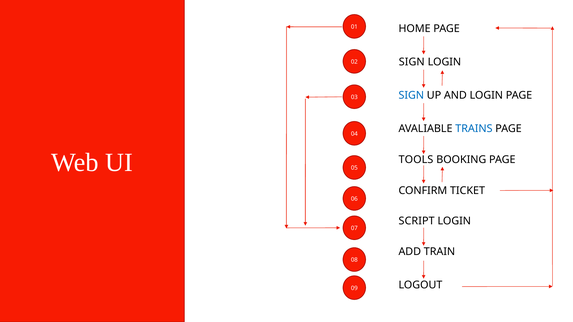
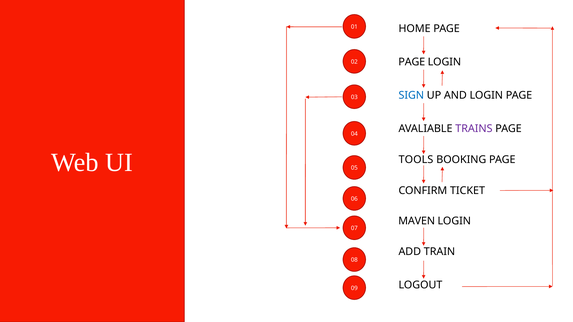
SIGN at (412, 62): SIGN -> PAGE
TRAINS colour: blue -> purple
SCRIPT: SCRIPT -> MAVEN
